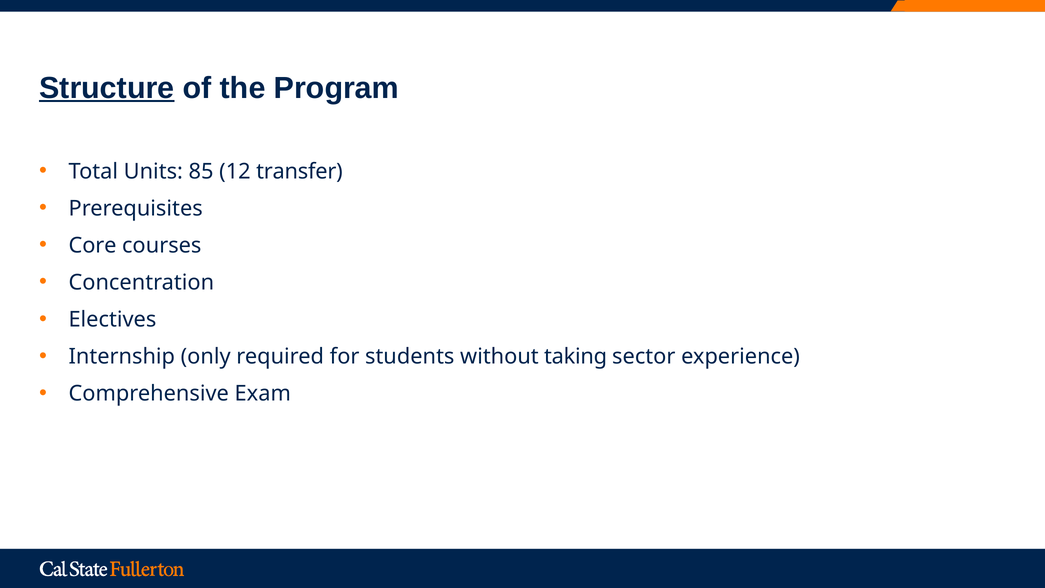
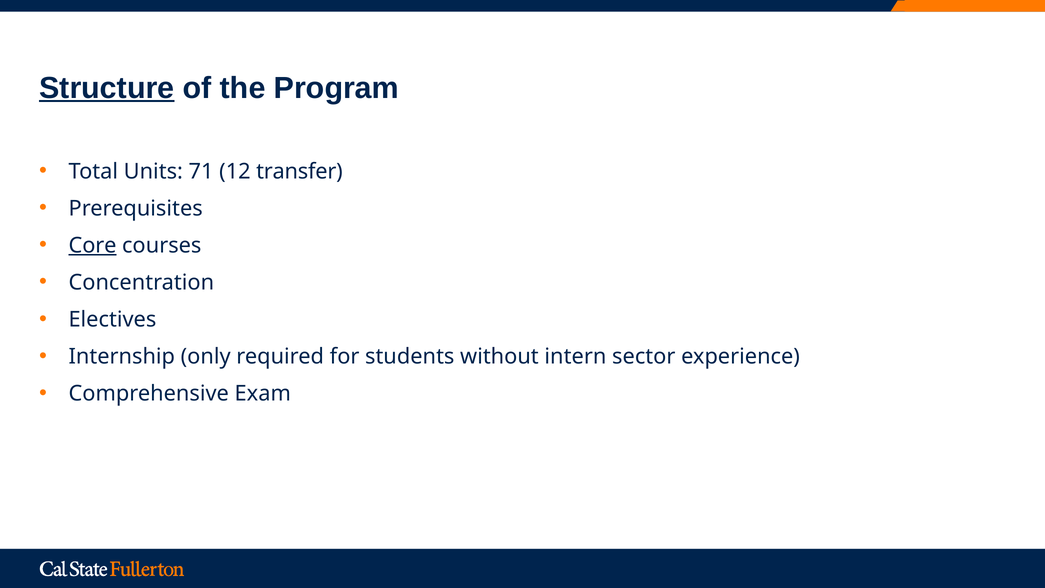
85: 85 -> 71
Core underline: none -> present
taking: taking -> intern
